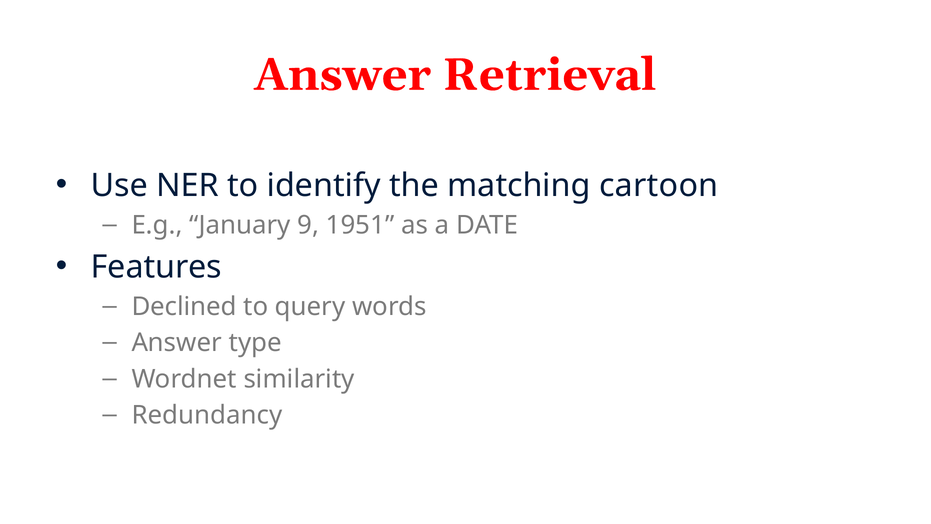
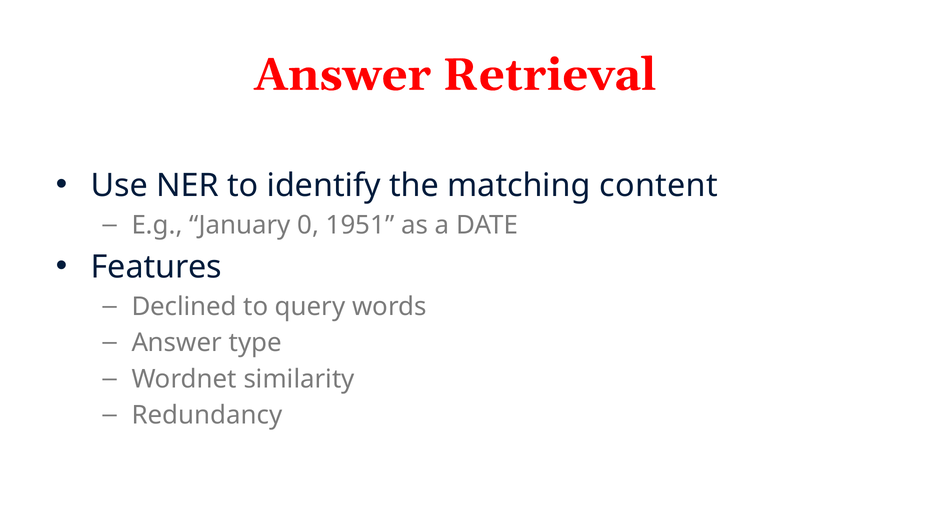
cartoon: cartoon -> content
9: 9 -> 0
